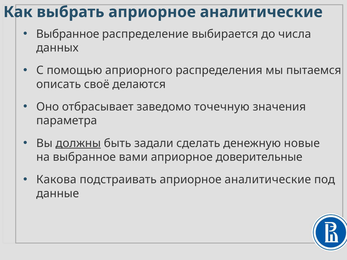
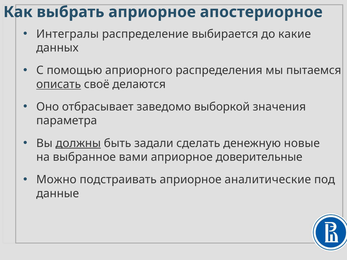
выбрать априорное аналитические: аналитические -> апостериорное
Выбранное at (68, 34): Выбранное -> Интегралы
числа: числа -> какие
описать underline: none -> present
точечную: точечную -> выборкой
Какова: Какова -> Можно
